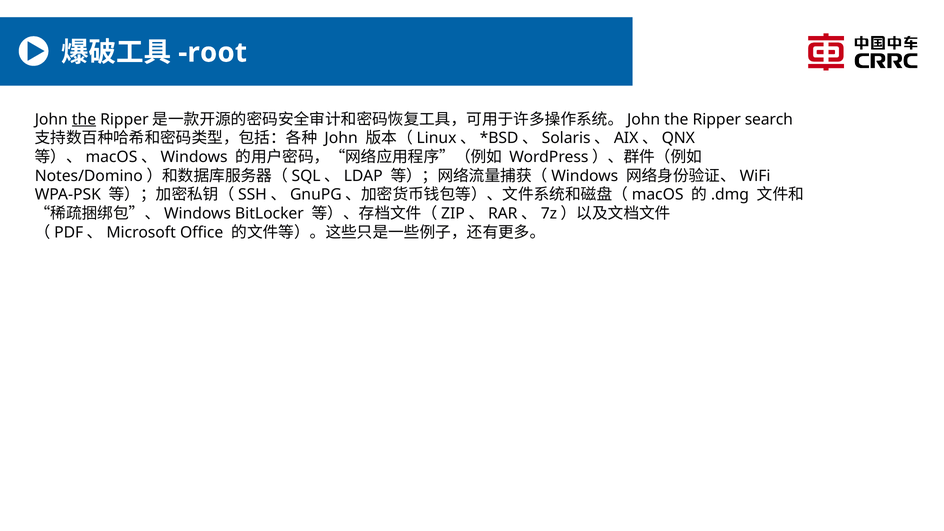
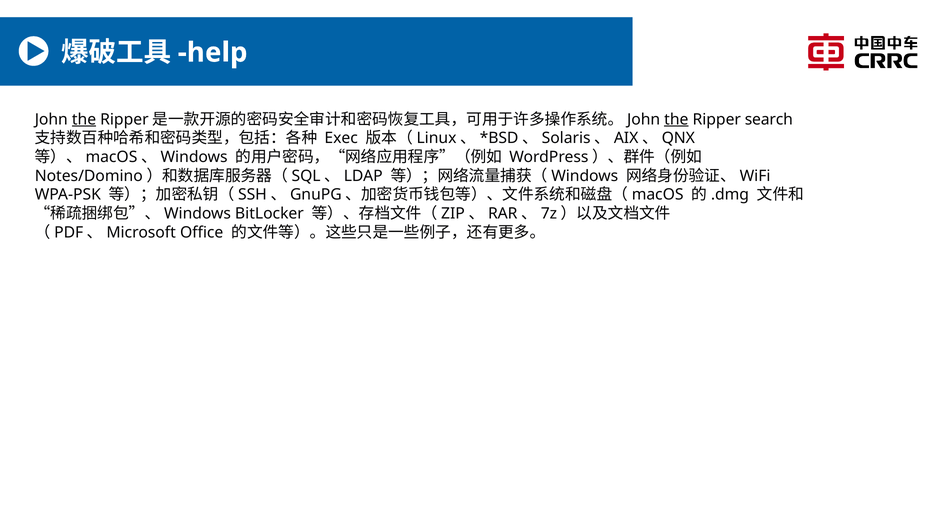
root: root -> help
the at (676, 119) underline: none -> present
John at (341, 138): John -> Exec
